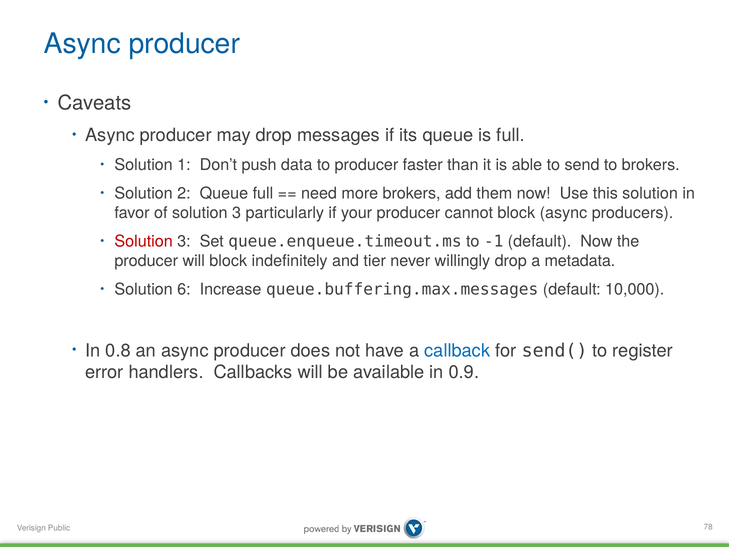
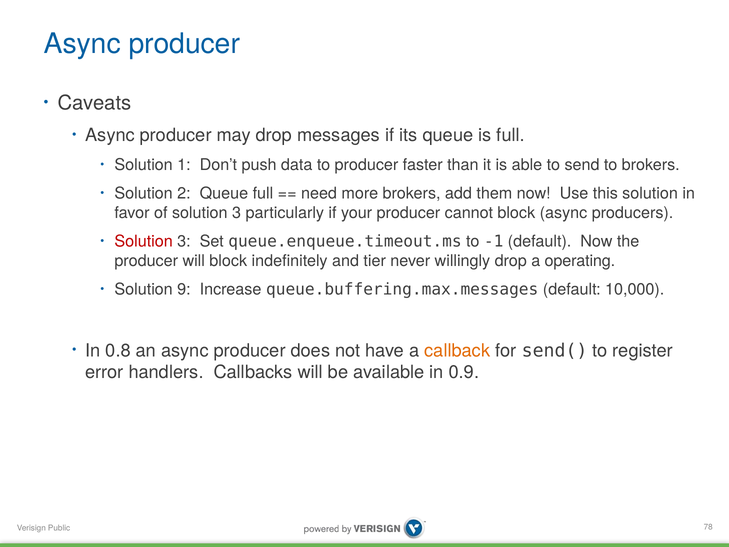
metadata: metadata -> operating
6: 6 -> 9
callback colour: blue -> orange
